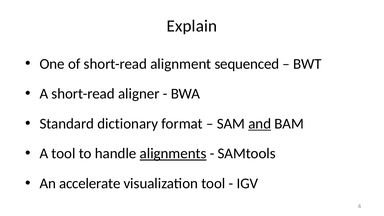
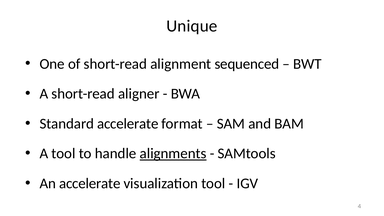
Explain: Explain -> Unique
Standard dictionary: dictionary -> accelerate
and underline: present -> none
